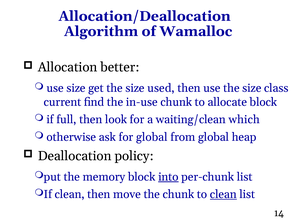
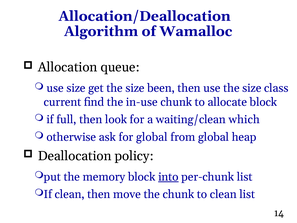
better: better -> queue
used: used -> been
clean at (223, 194) underline: present -> none
